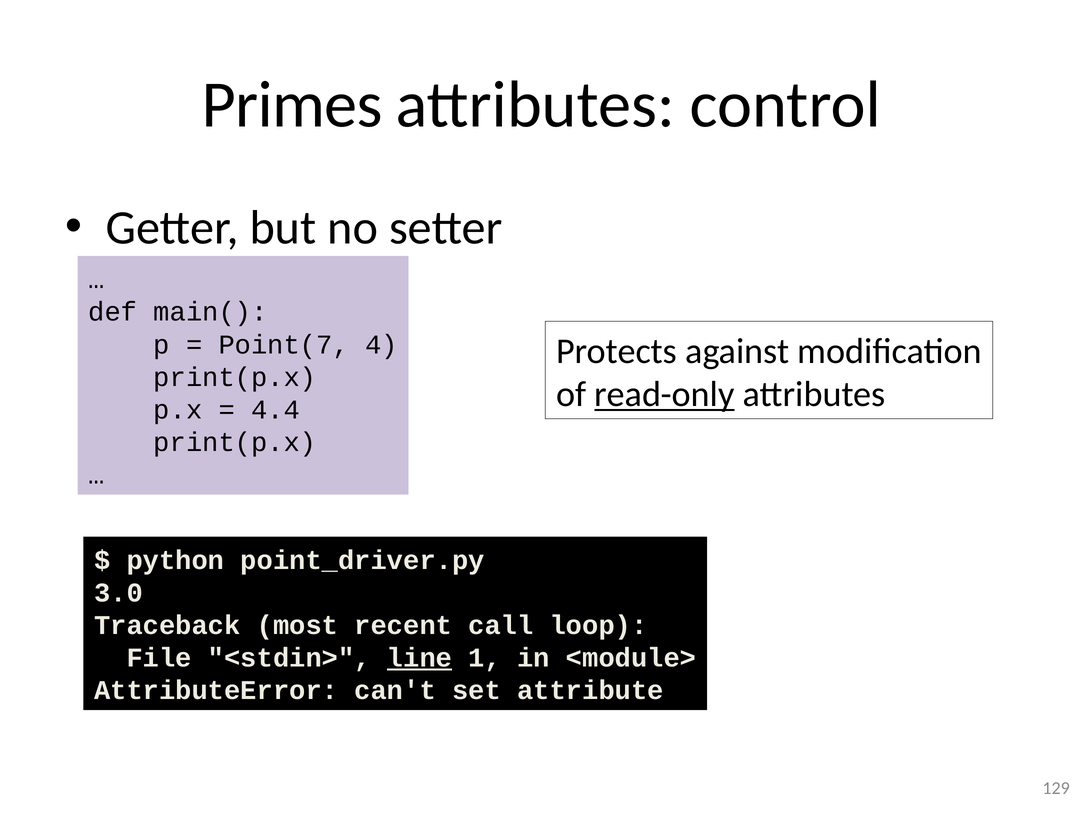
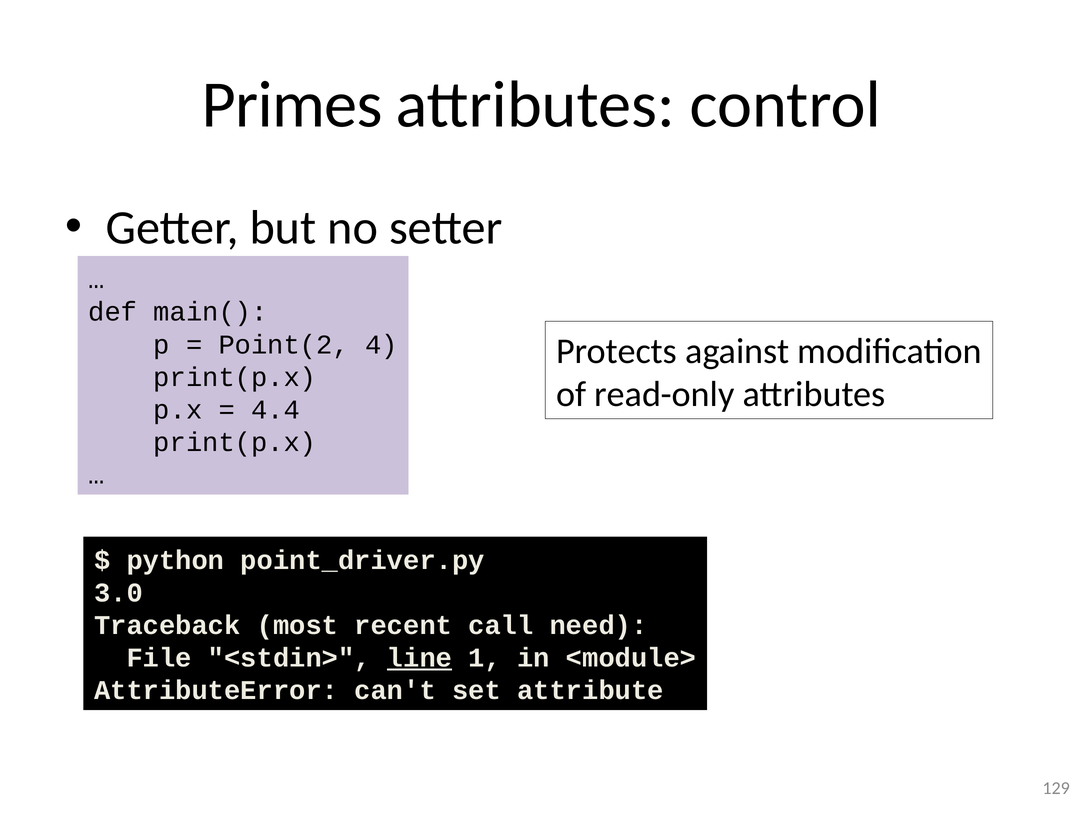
Point(7: Point(7 -> Point(2
read-only underline: present -> none
loop: loop -> need
